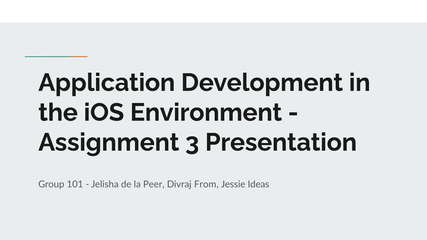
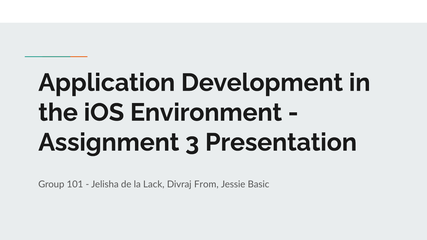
Peer: Peer -> Lack
Ideas: Ideas -> Basic
